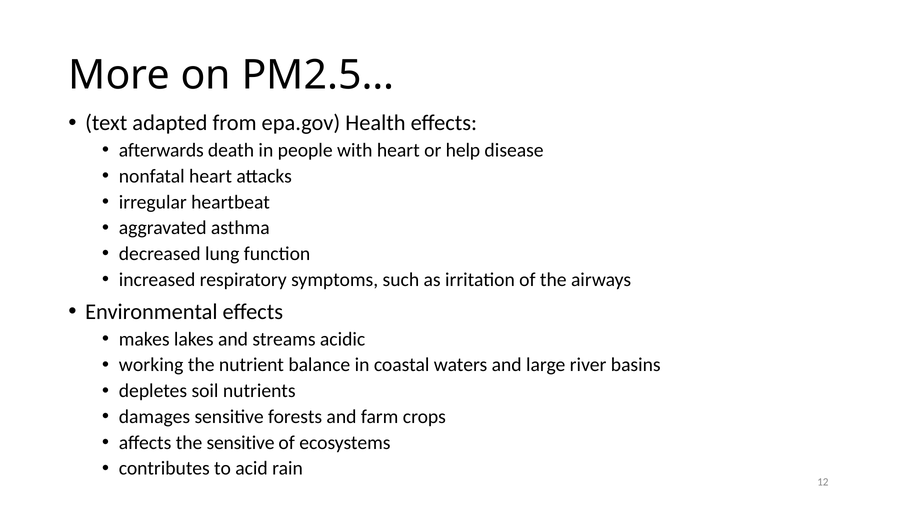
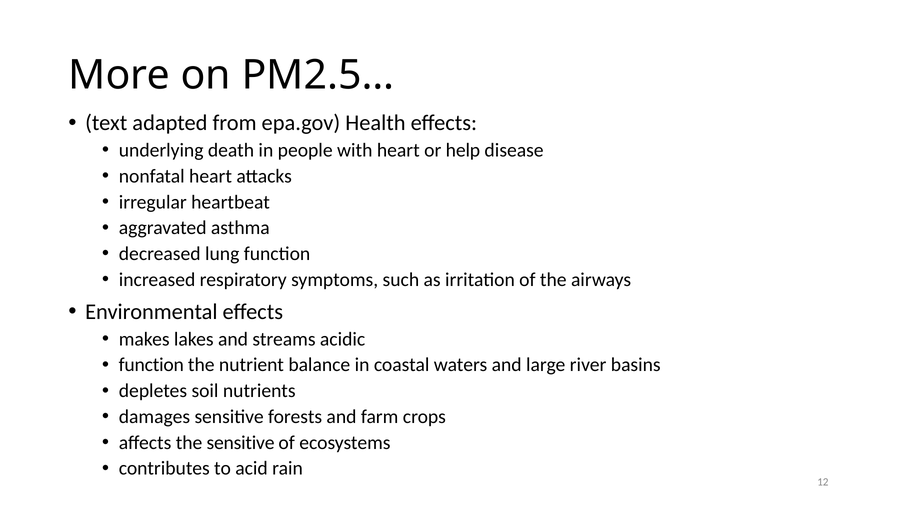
afterwards: afterwards -> underlying
working at (151, 365): working -> function
